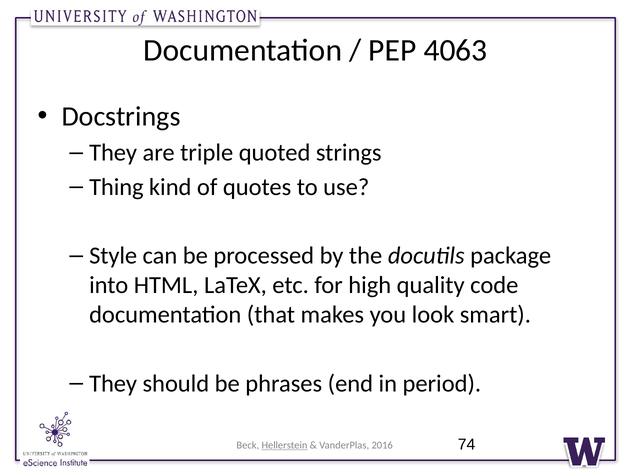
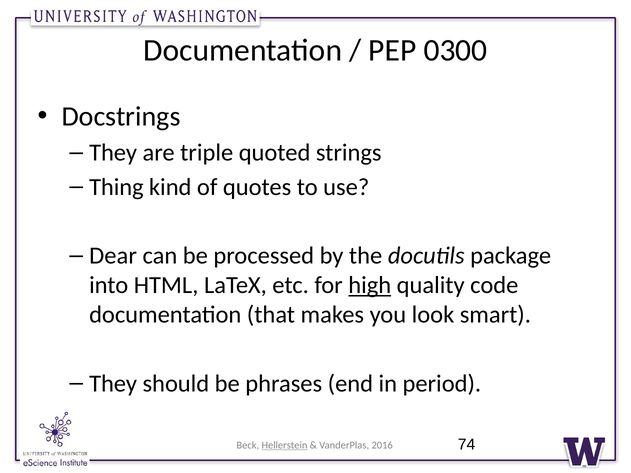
4063: 4063 -> 0300
Style: Style -> Dear
high underline: none -> present
